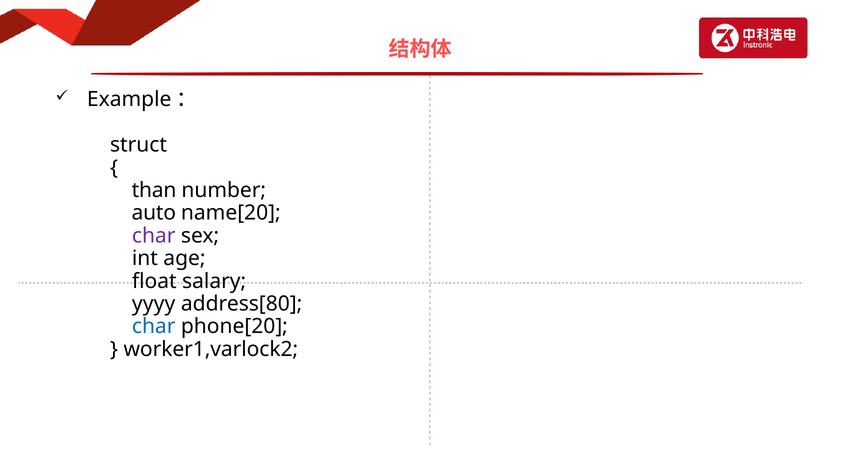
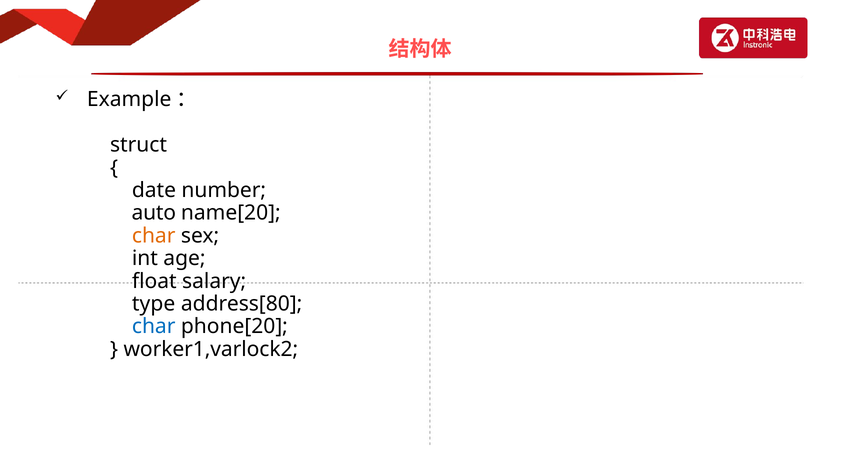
than: than -> date
char at (154, 236) colour: purple -> orange
yyyy: yyyy -> type
